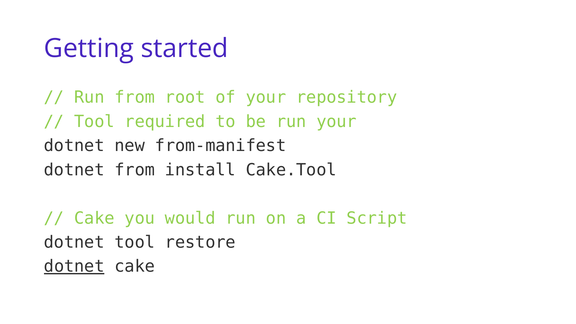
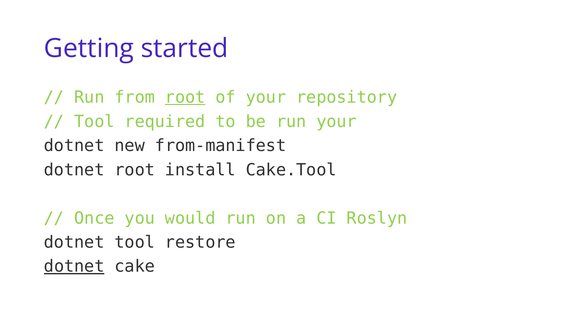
root at (185, 97) underline: none -> present
dotnet from: from -> root
Cake at (94, 218): Cake -> Once
Script: Script -> Roslyn
